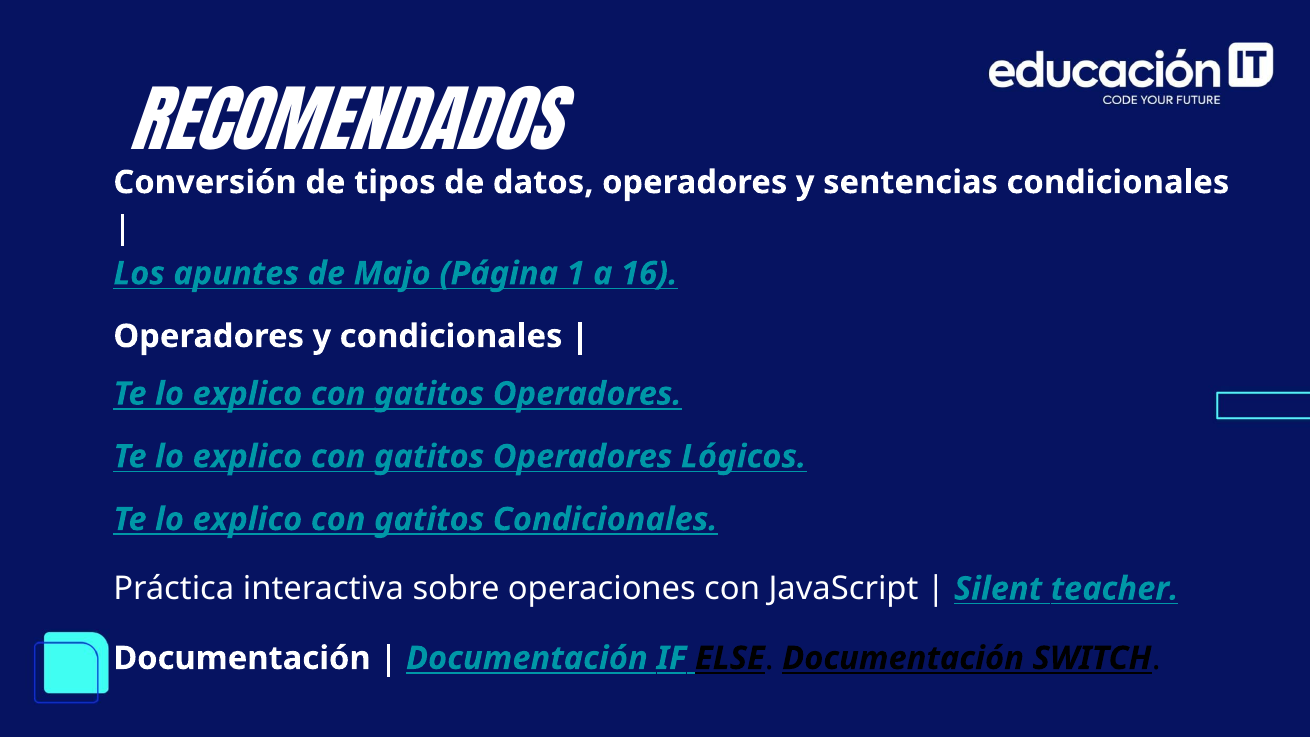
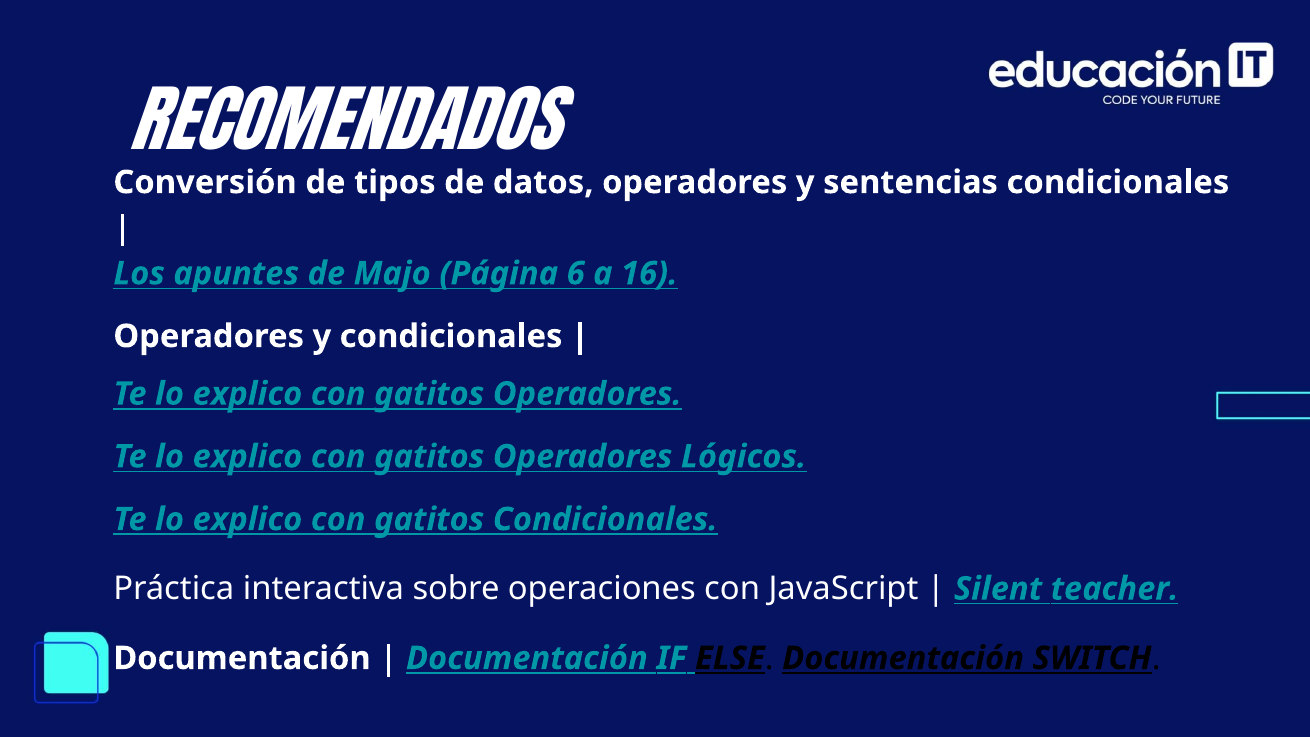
1: 1 -> 6
